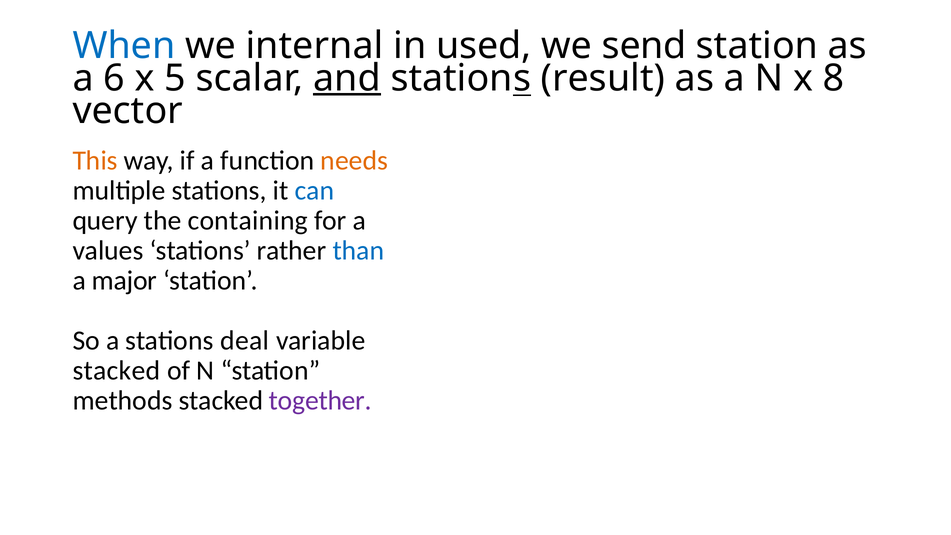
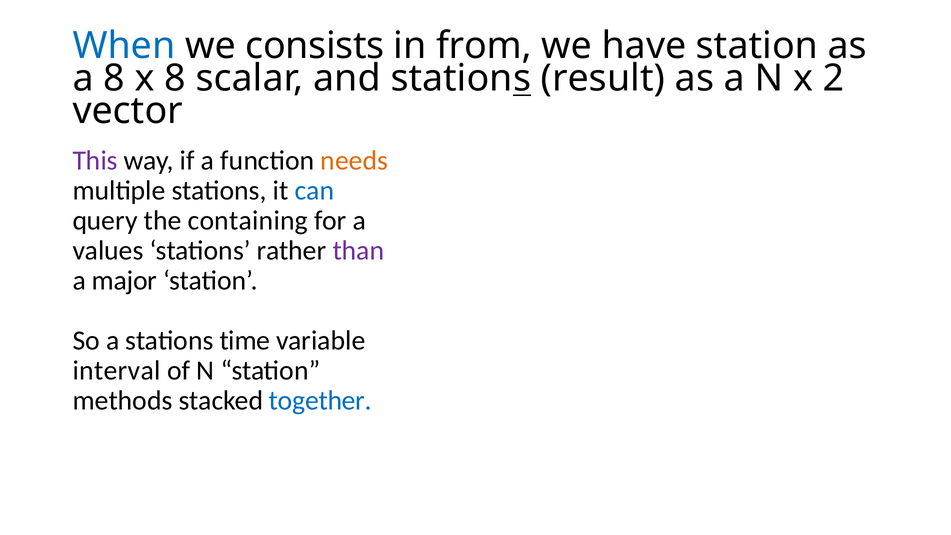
internal: internal -> consists
used: used -> from
send: send -> have
a 6: 6 -> 8
x 5: 5 -> 8
and underline: present -> none
8: 8 -> 2
This colour: orange -> purple
than colour: blue -> purple
deal: deal -> time
stacked at (117, 371): stacked -> interval
together colour: purple -> blue
